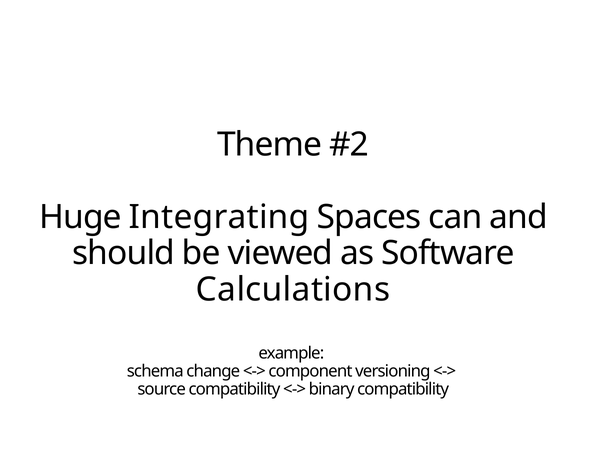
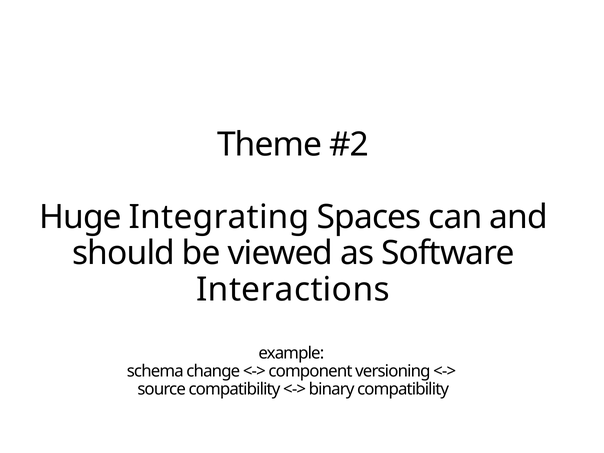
Calculations: Calculations -> Interactions
